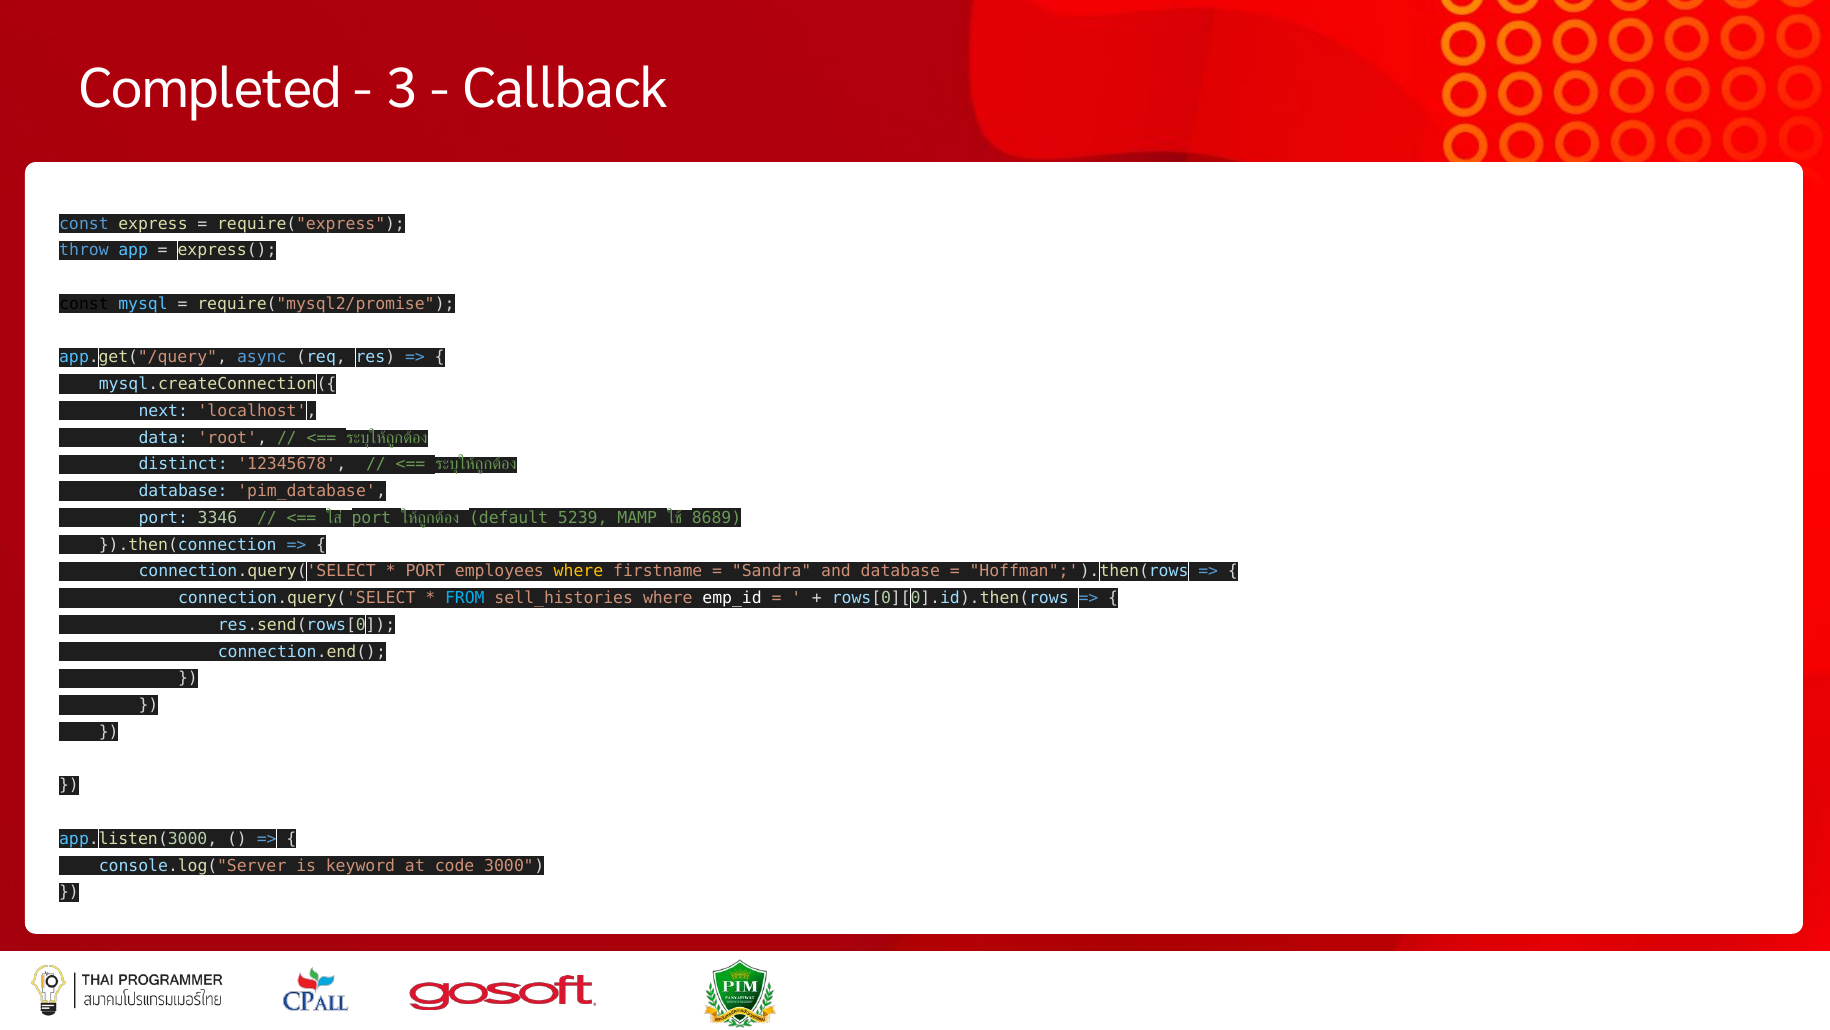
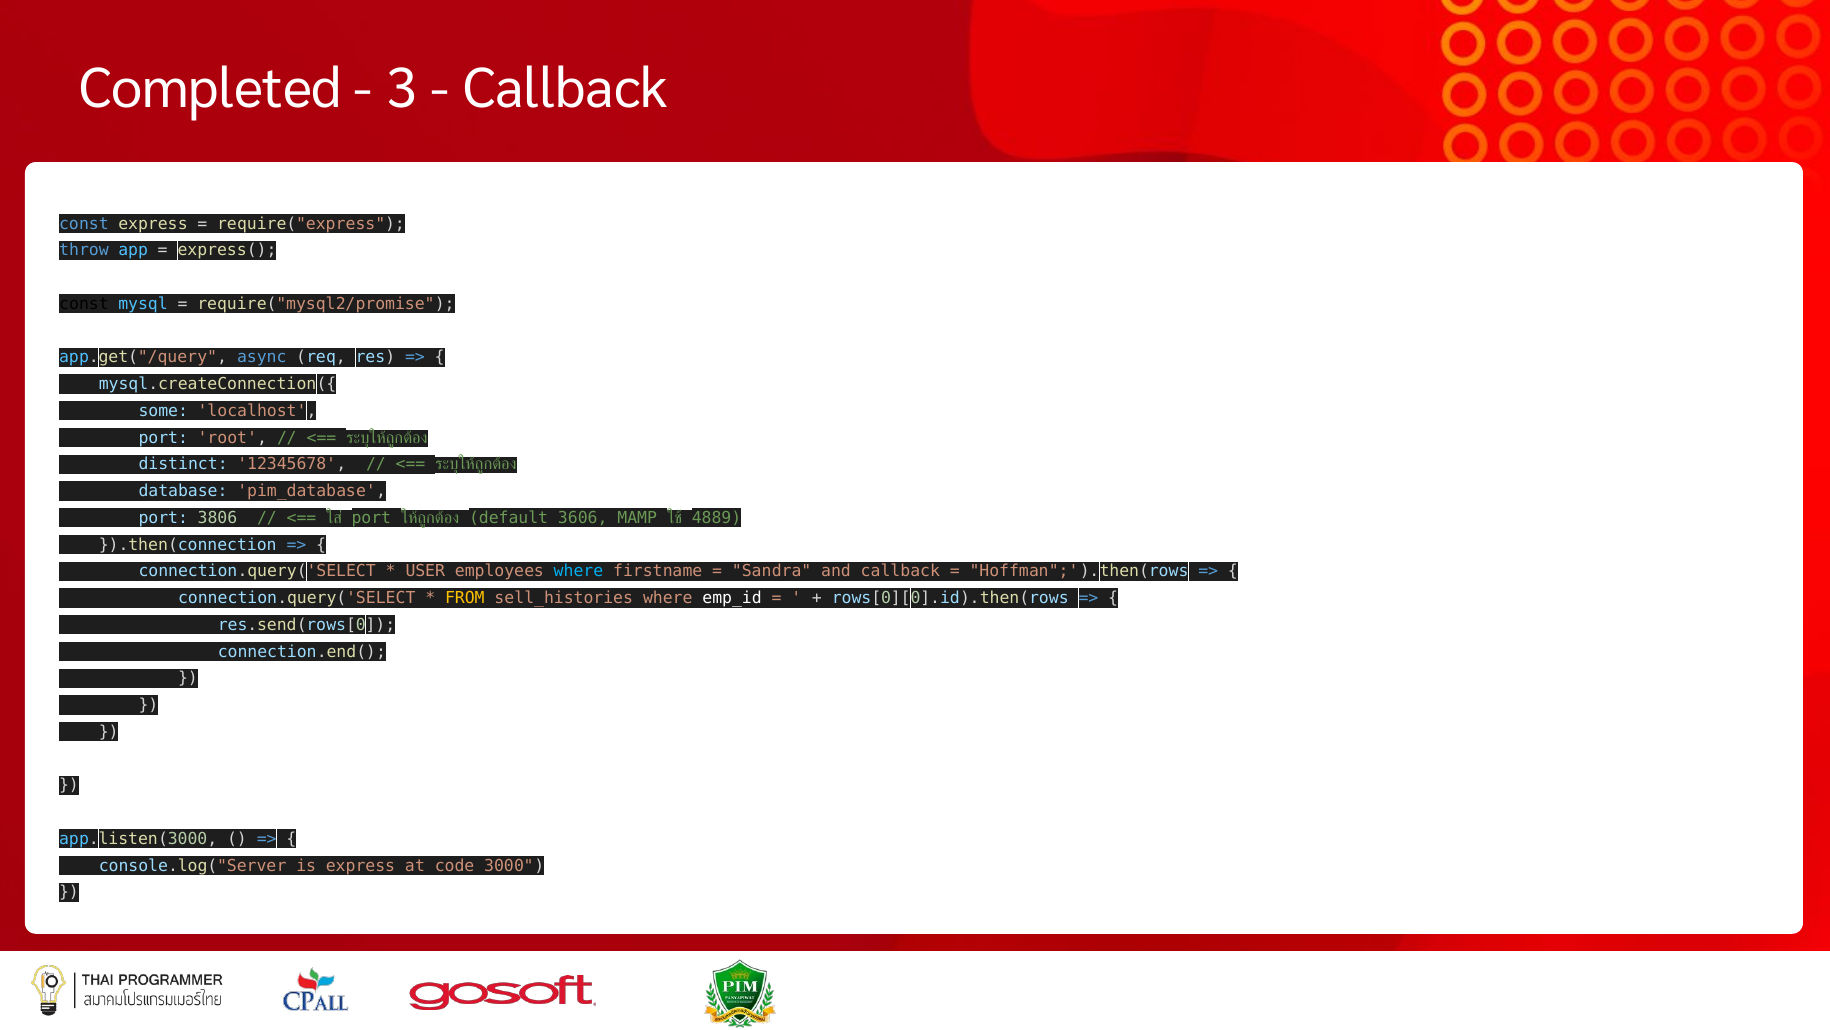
next: next -> some
data at (163, 438): data -> port
3346: 3346 -> 3806
5239: 5239 -> 3606
8689: 8689 -> 4889
PORT at (425, 571): PORT -> USER
where at (579, 571) colour: yellow -> light blue
and database: database -> callback
FROM colour: light blue -> yellow
is keyword: keyword -> express
